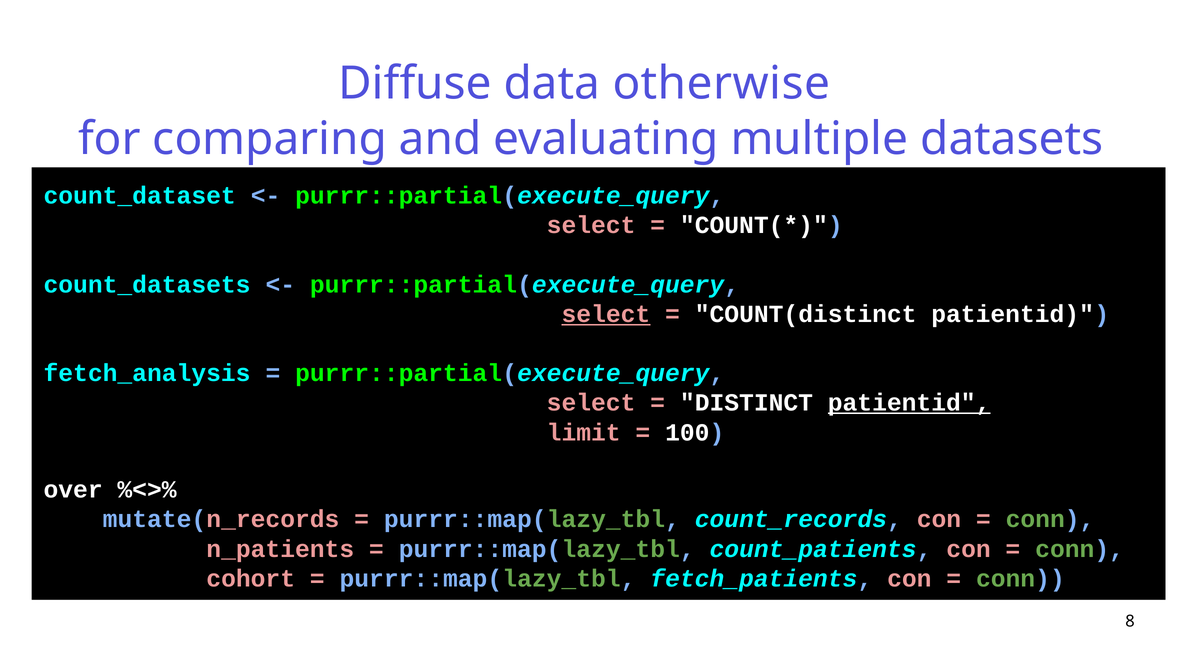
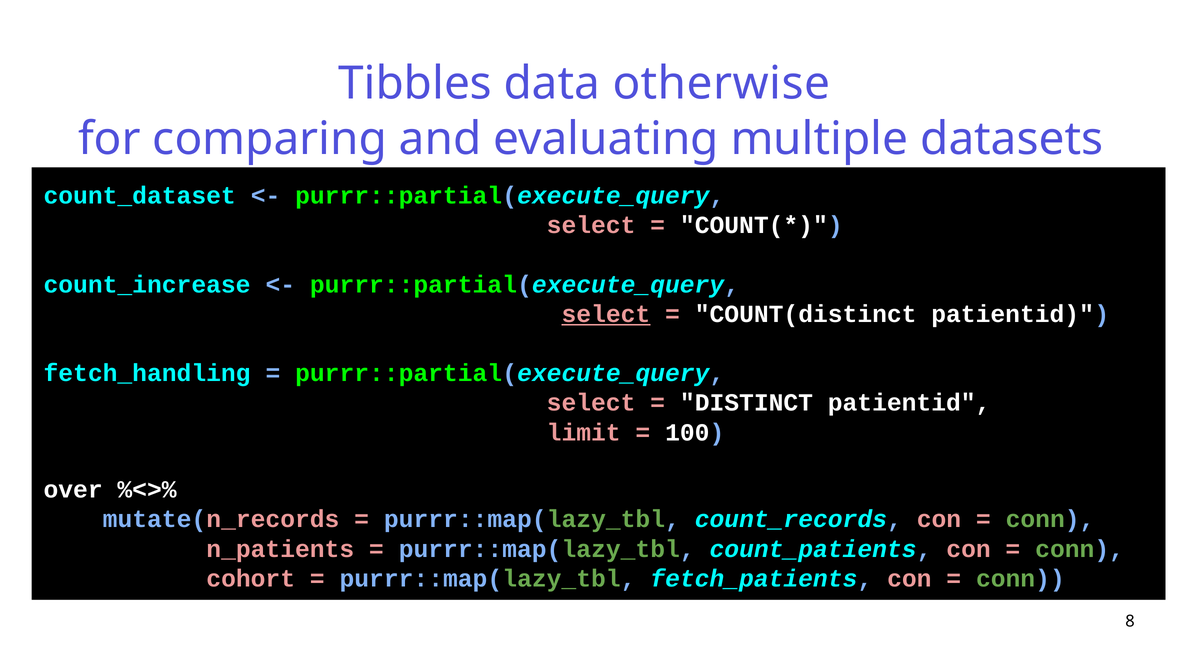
Diffuse: Diffuse -> Tibbles
count_datasets: count_datasets -> count_increase
fetch_analysis: fetch_analysis -> fetch_handling
patientid at (909, 403) underline: present -> none
